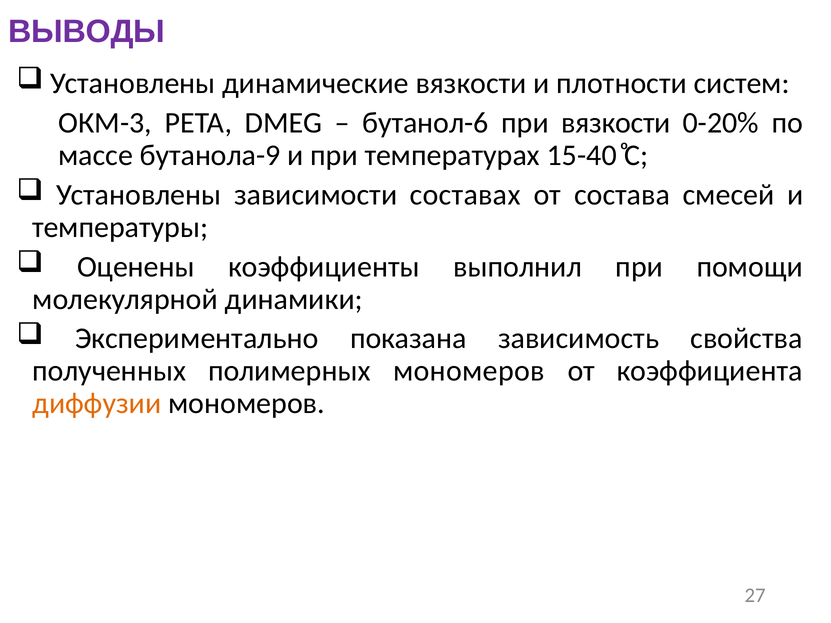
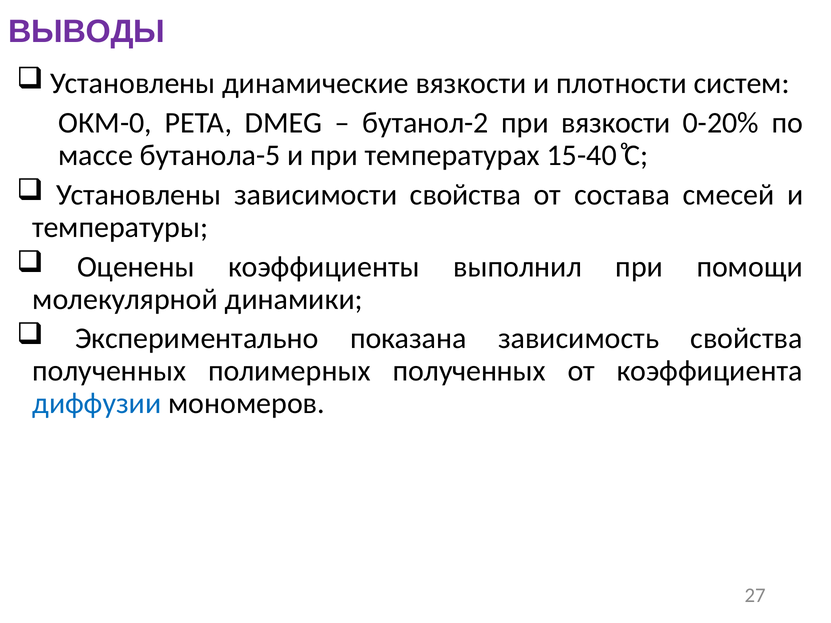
ОКМ-3: ОКМ-3 -> ОКМ-0
бутанол-6: бутанол-6 -> бутанол-2
бутанола-9: бутанола-9 -> бутанола-5
зависимости составах: составах -> свойства
полимерных мономеров: мономеров -> полученных
диффузии colour: orange -> blue
